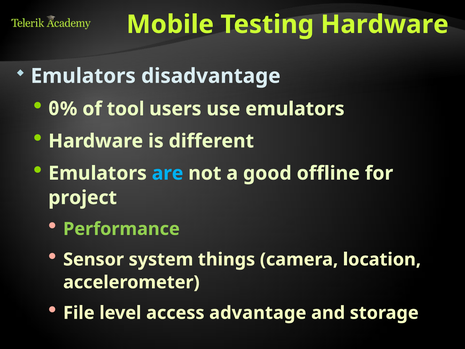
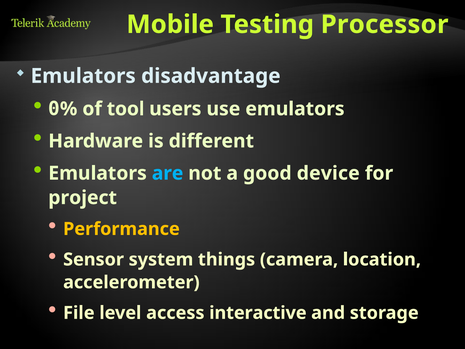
Testing Hardware: Hardware -> Processor
offline: offline -> device
Performance colour: light green -> yellow
advantage: advantage -> interactive
